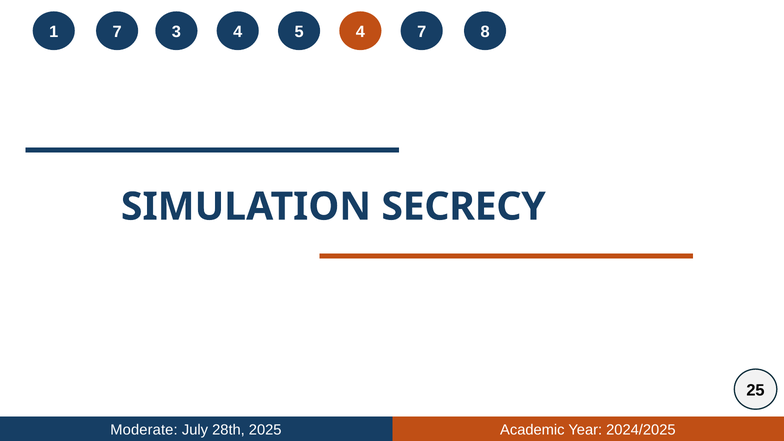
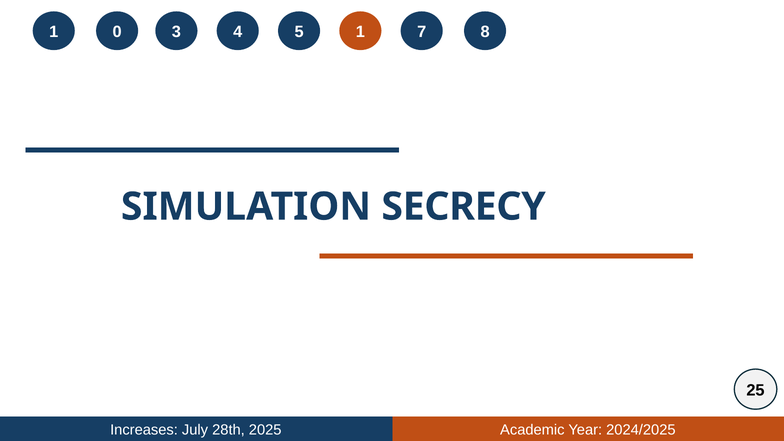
1 7: 7 -> 0
5 4: 4 -> 1
Moderate: Moderate -> Increases
